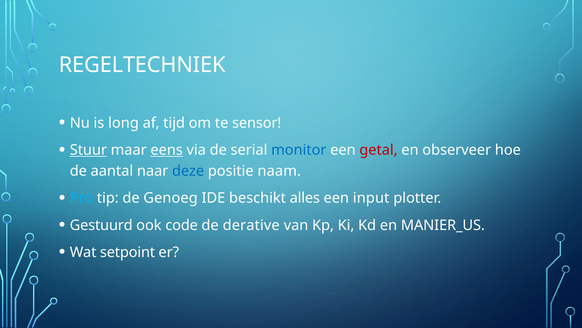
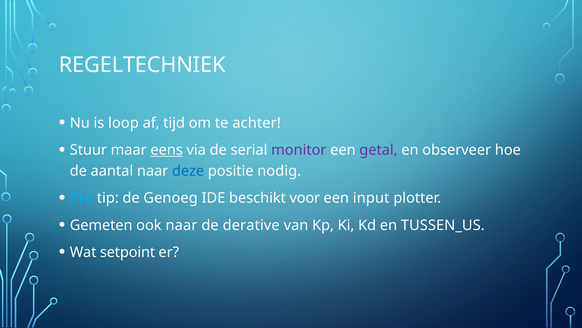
long: long -> loop
sensor: sensor -> achter
Stuur underline: present -> none
monitor colour: blue -> purple
getal colour: red -> purple
naam: naam -> nodig
alles: alles -> voor
Gestuurd: Gestuurd -> Gemeten
ook code: code -> naar
MANIER_US: MANIER_US -> TUSSEN_US
